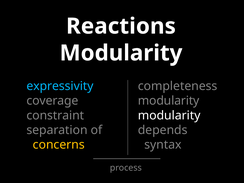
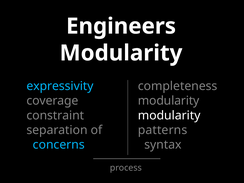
Reactions: Reactions -> Engineers
depends: depends -> patterns
concerns colour: yellow -> light blue
